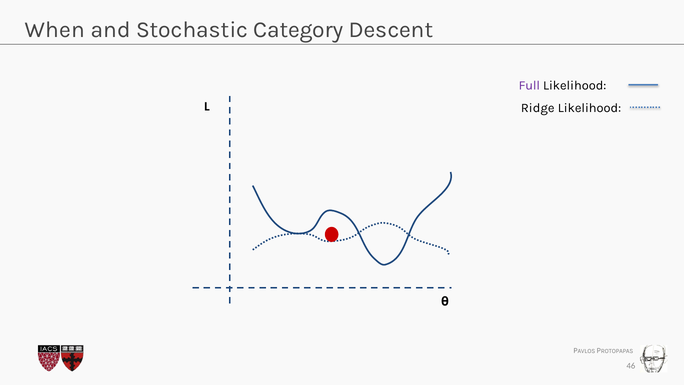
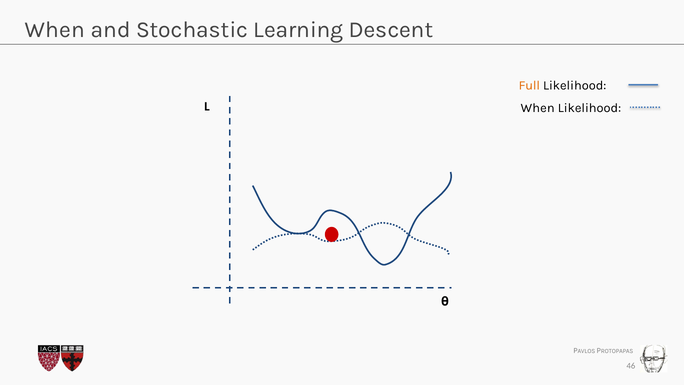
Category: Category -> Learning
Full colour: purple -> orange
Ridge at (538, 108): Ridge -> When
